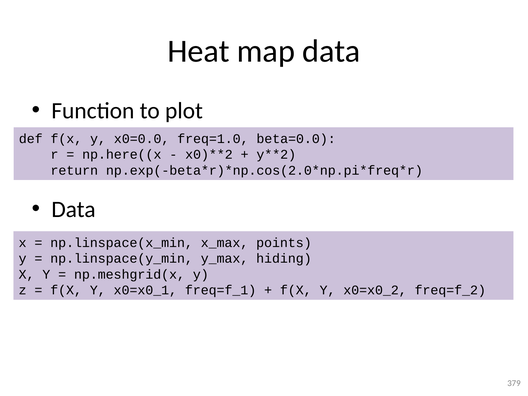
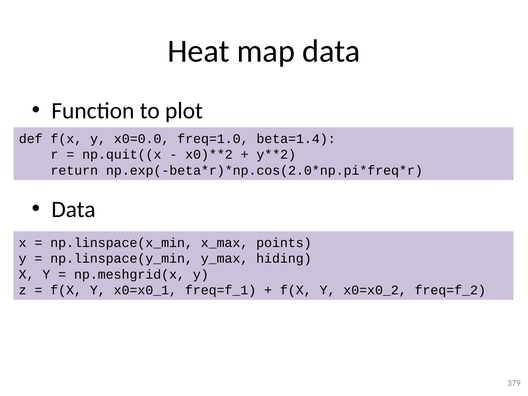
beta=0.0: beta=0.0 -> beta=1.4
np.here((x: np.here((x -> np.quit((x
